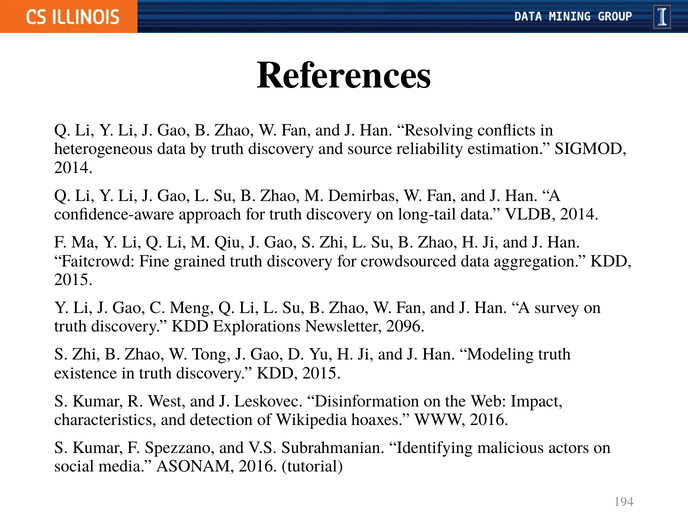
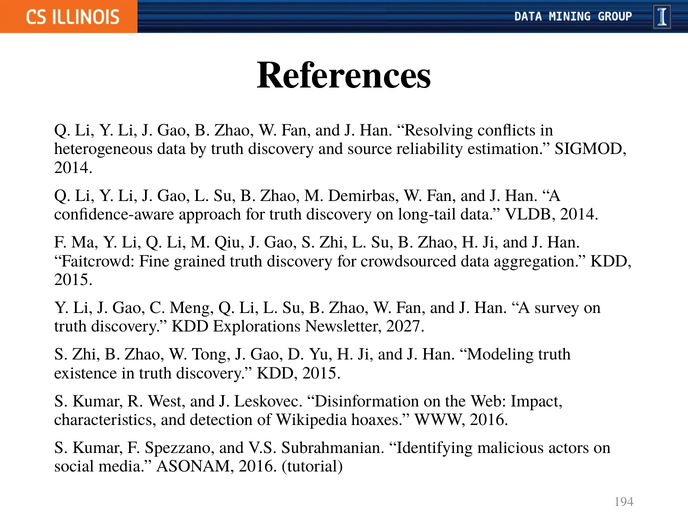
2096: 2096 -> 2027
